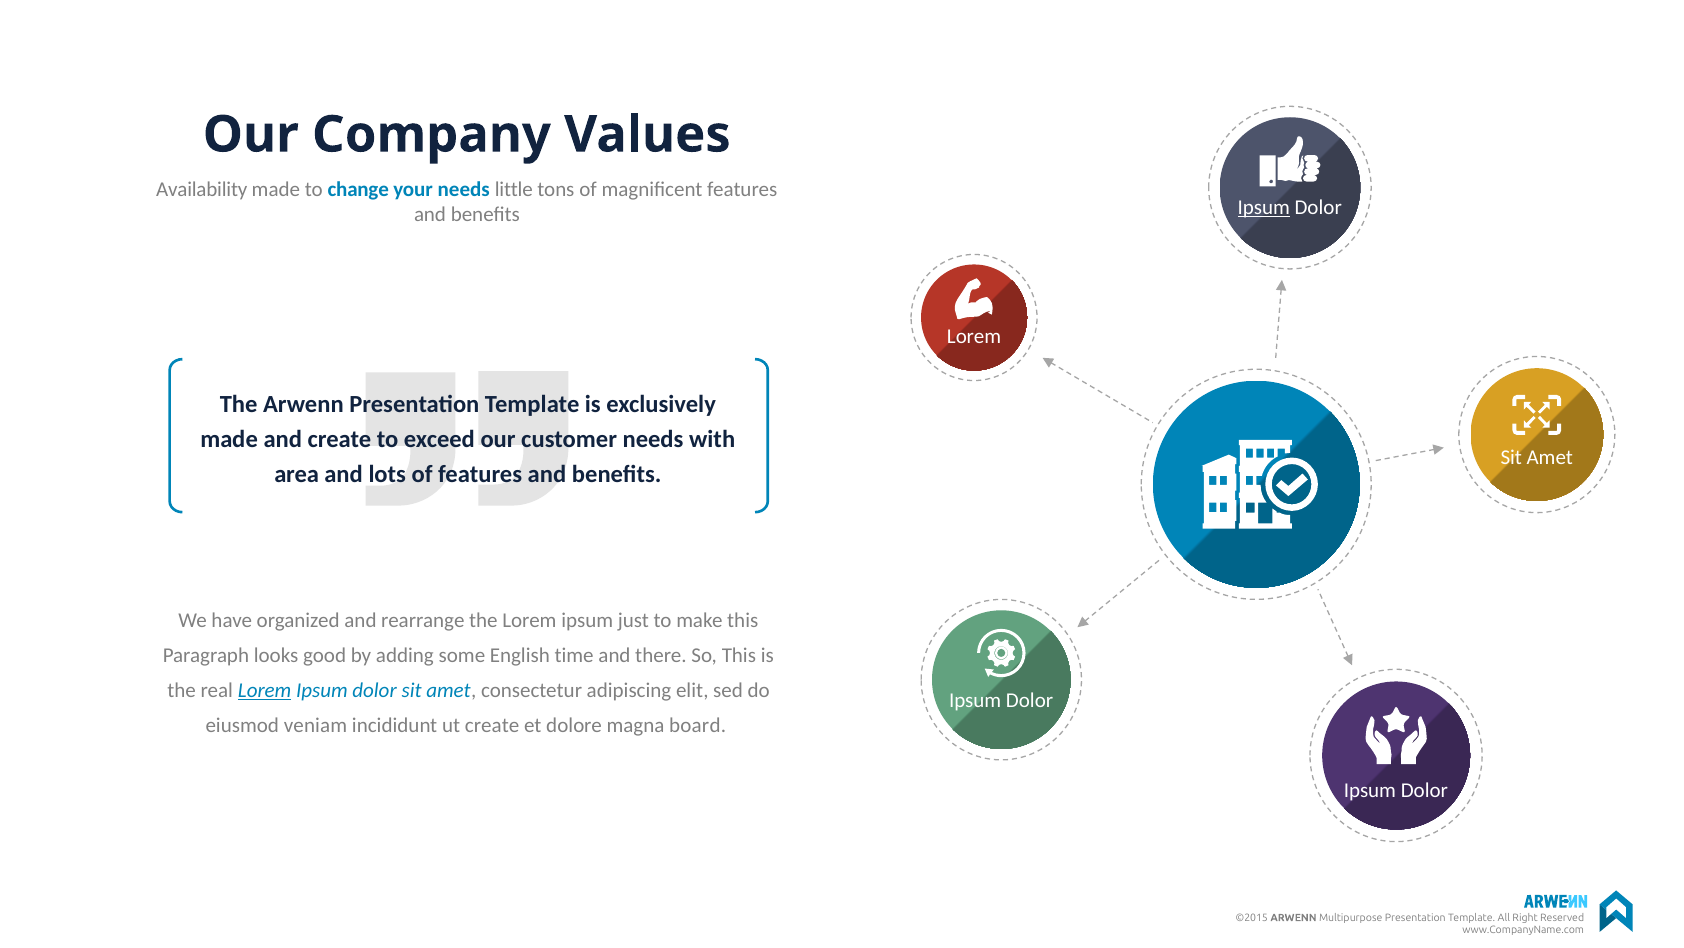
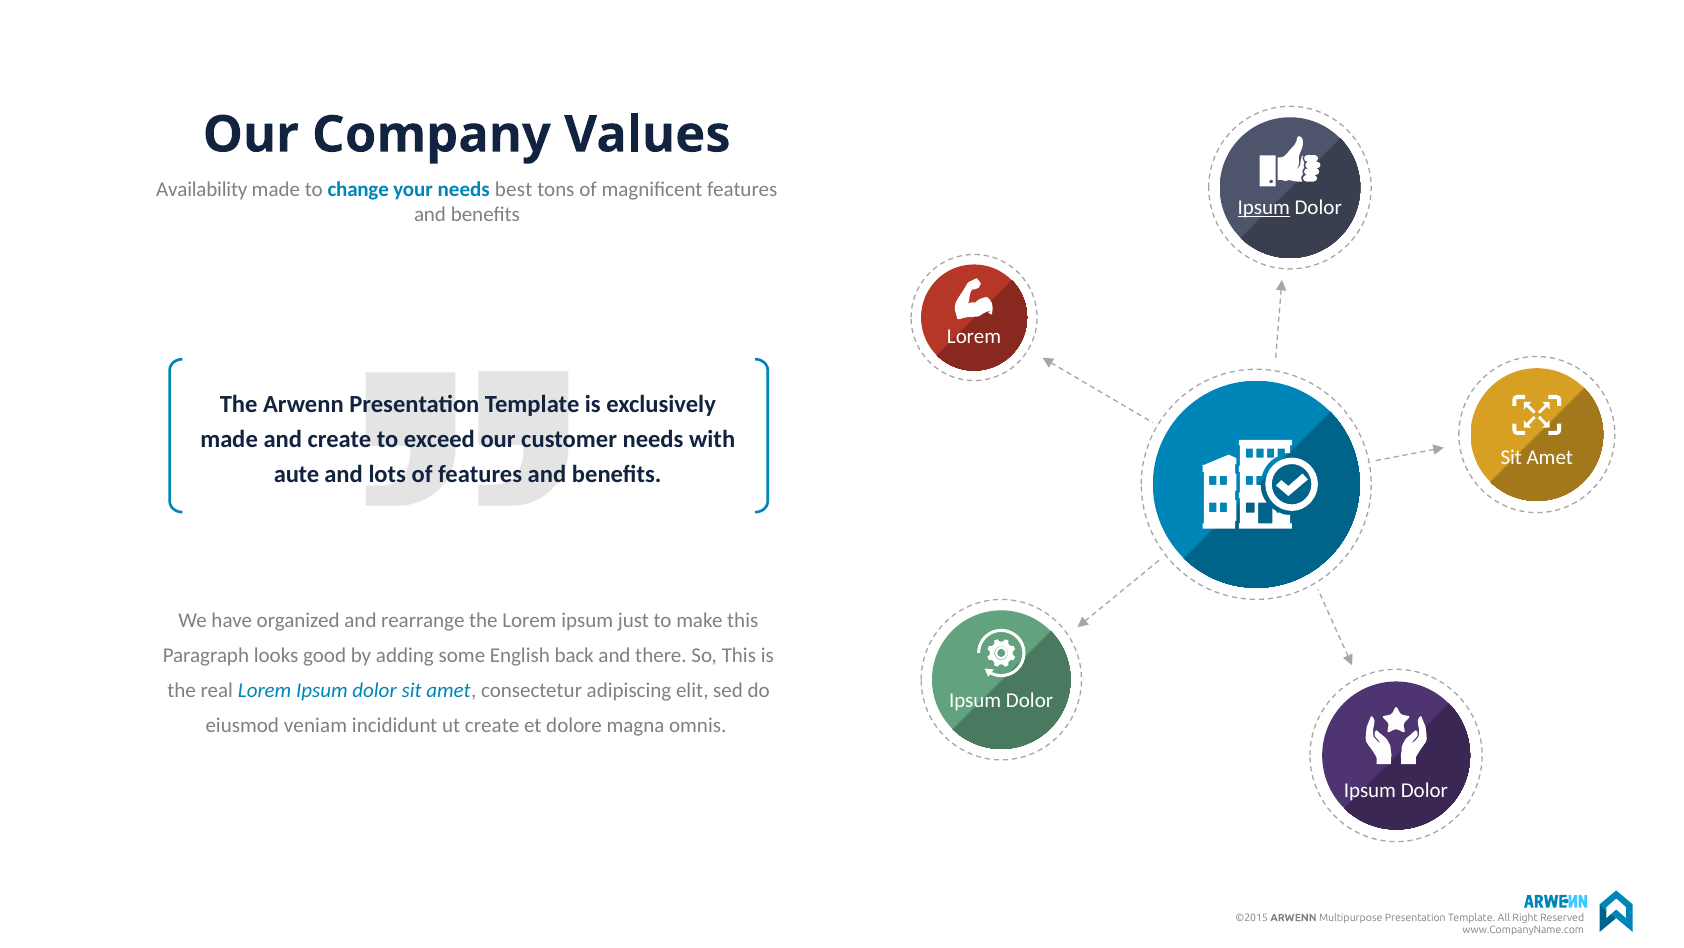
little: little -> best
area: area -> aute
time: time -> back
Lorem at (265, 690) underline: present -> none
board: board -> omnis
